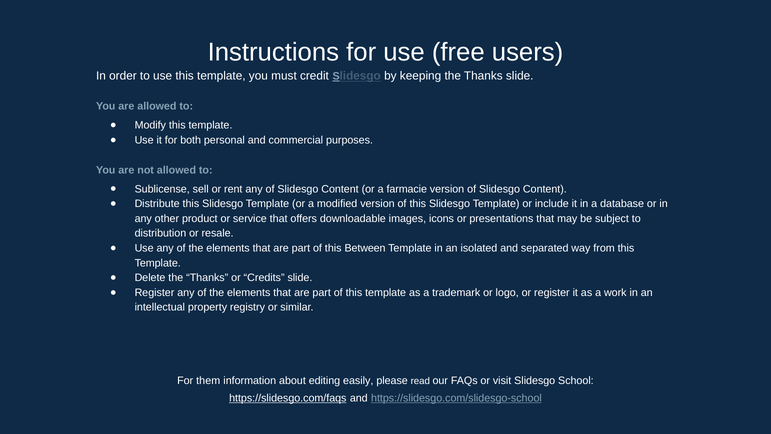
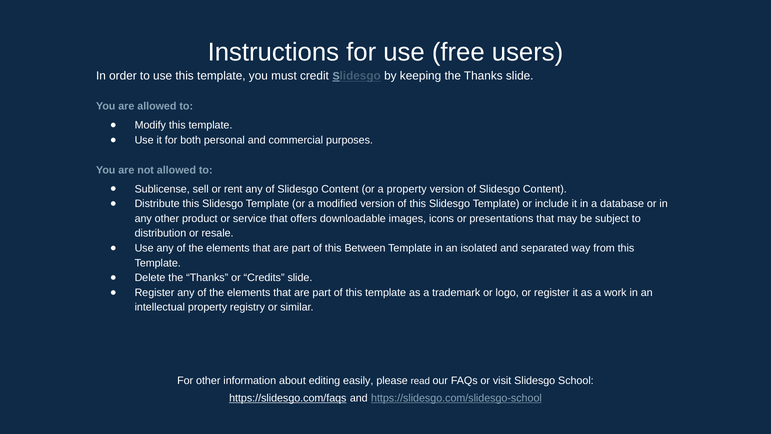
a farmacie: farmacie -> property
For them: them -> other
